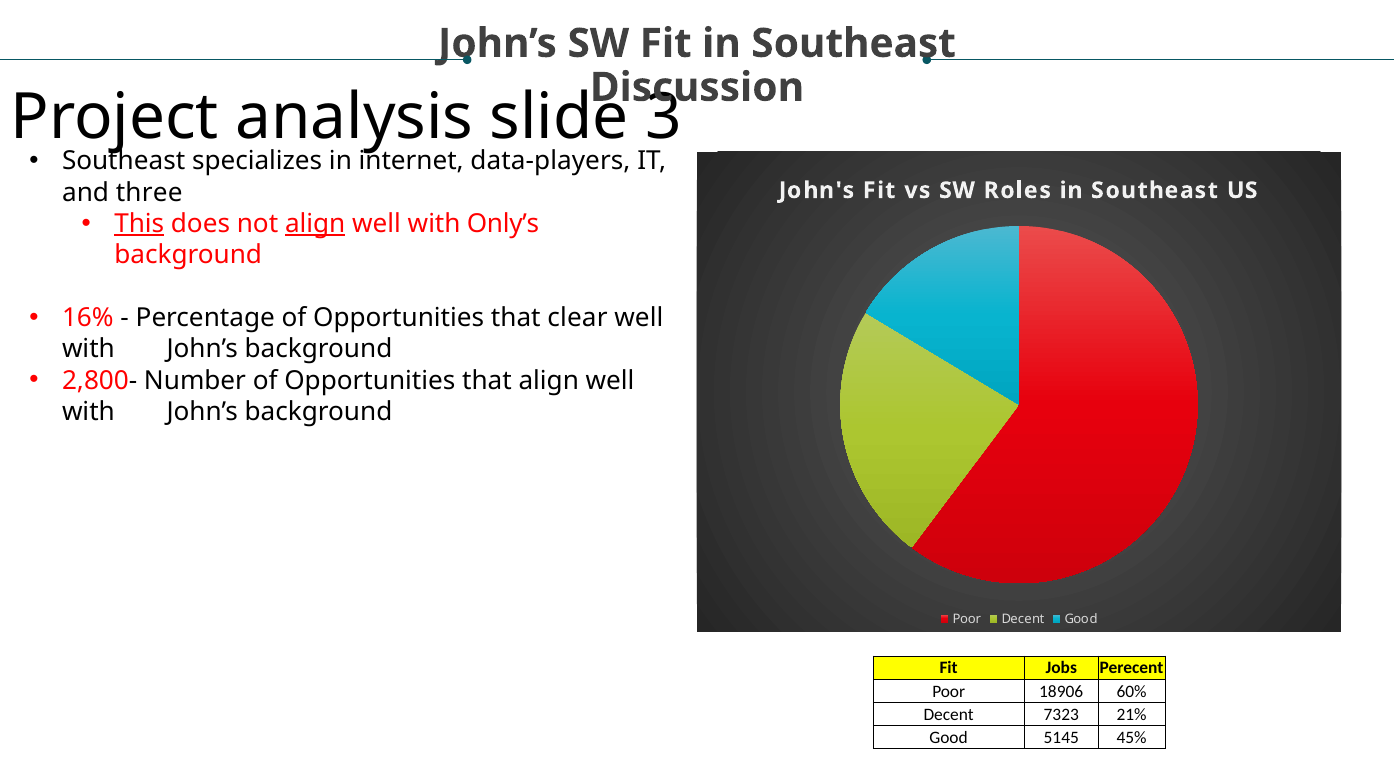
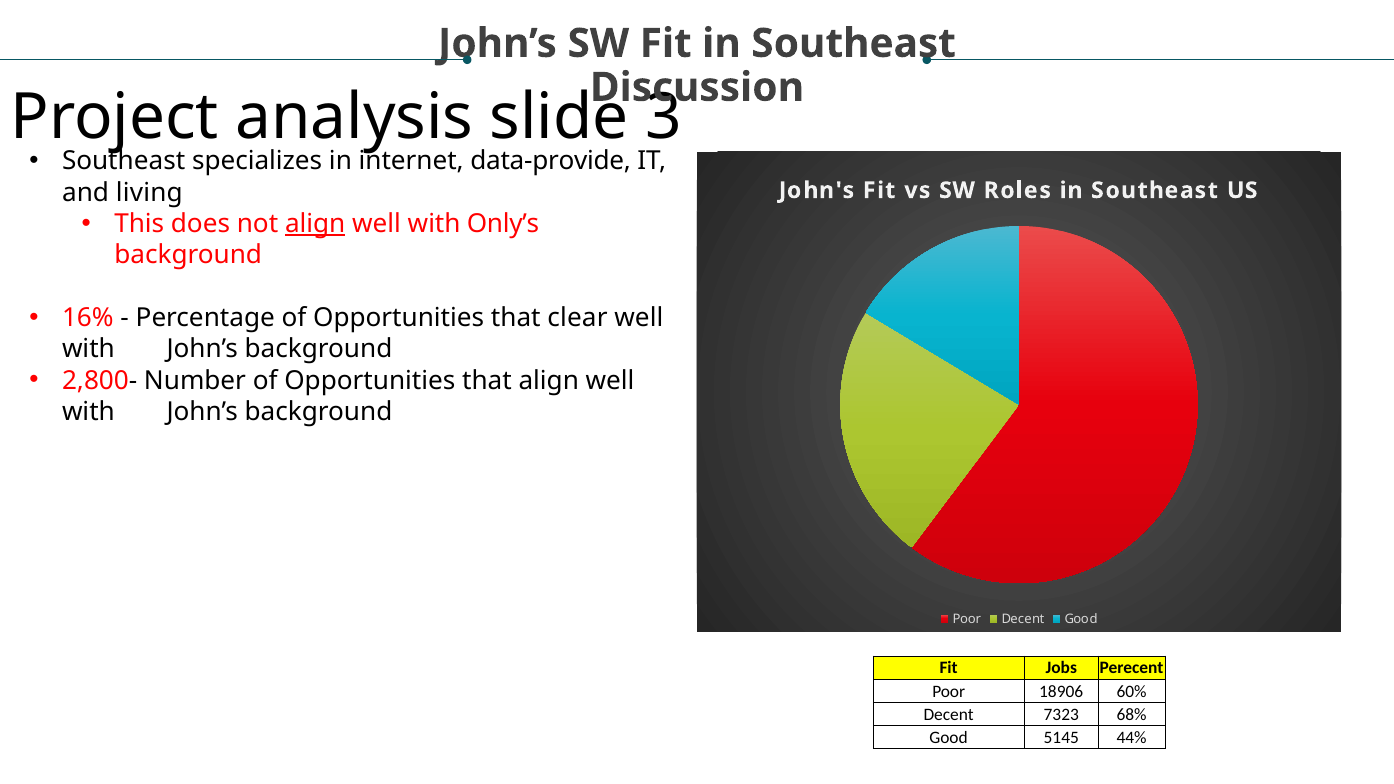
data-players: data-players -> data-provide
three: three -> living
This underline: present -> none
21%: 21% -> 68%
45%: 45% -> 44%
